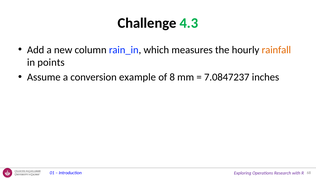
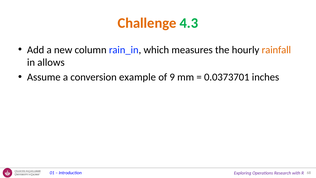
Challenge colour: black -> orange
points: points -> allows
8: 8 -> 9
7.0847237: 7.0847237 -> 0.0373701
